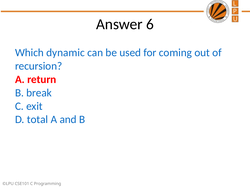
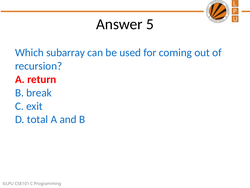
6: 6 -> 5
dynamic: dynamic -> subarray
